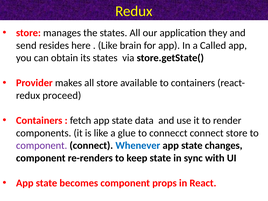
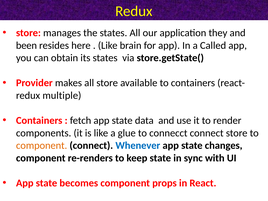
send: send -> been
proceed: proceed -> multiple
component at (42, 146) colour: purple -> orange
